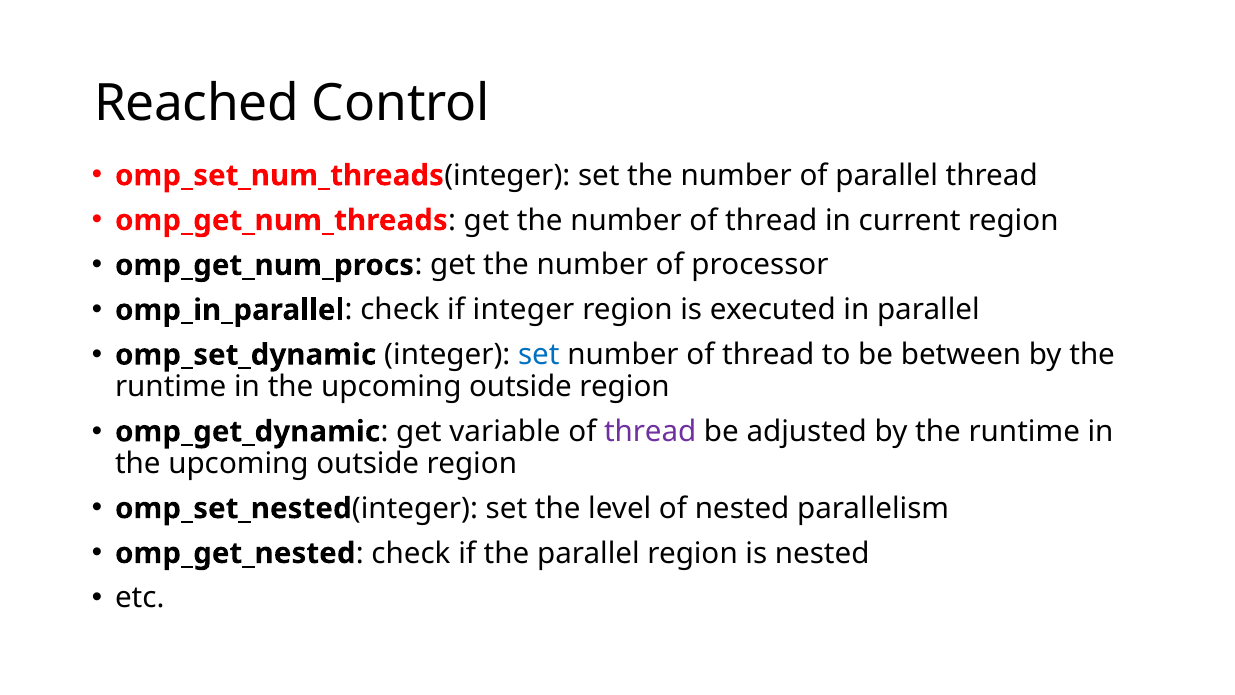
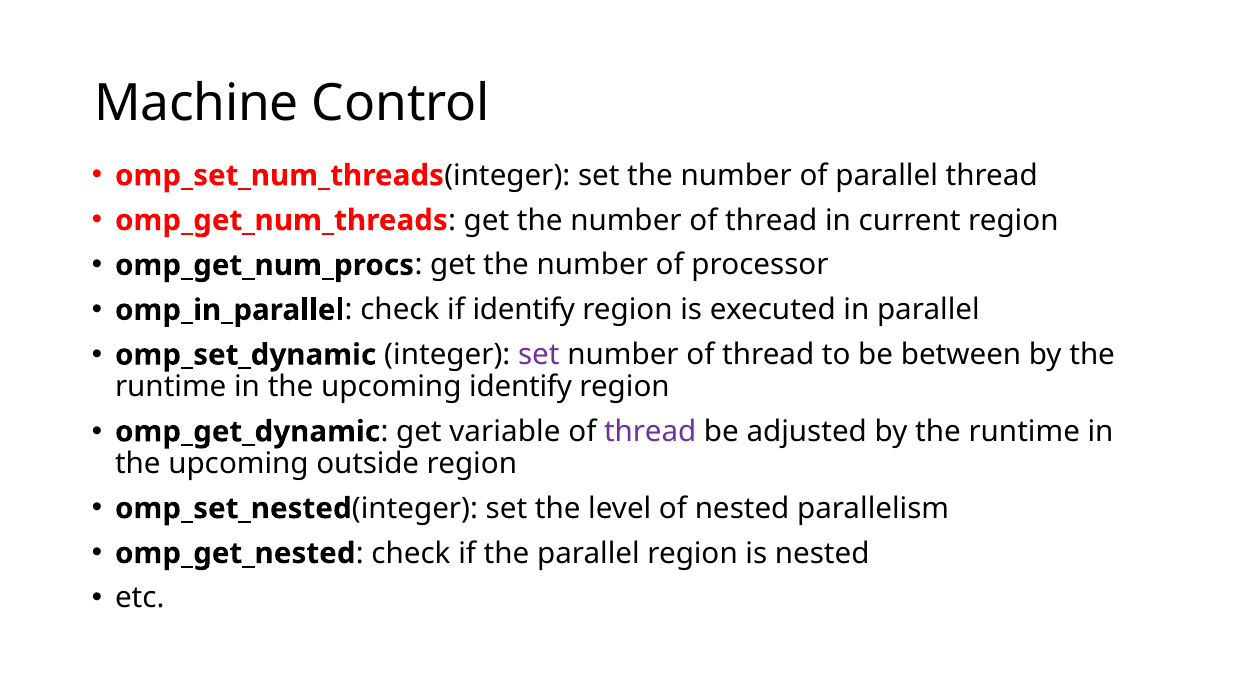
Reached: Reached -> Machine
if integer: integer -> identify
set at (539, 355) colour: blue -> purple
outside at (521, 387): outside -> identify
